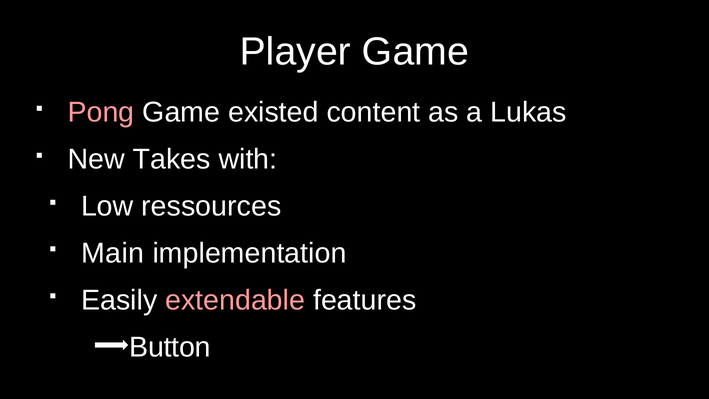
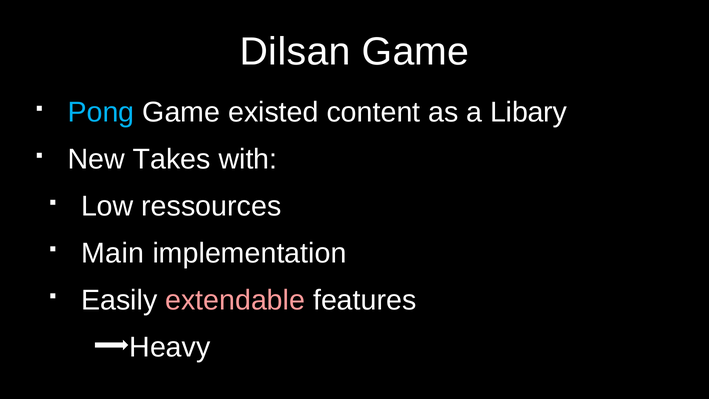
Player: Player -> Dilsan
Pong colour: pink -> light blue
Lukas: Lukas -> Libary
Button: Button -> Heavy
